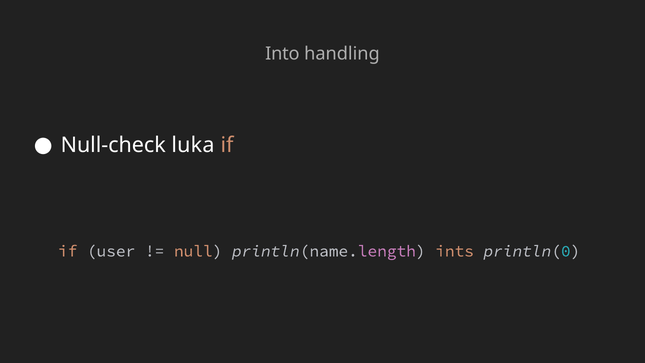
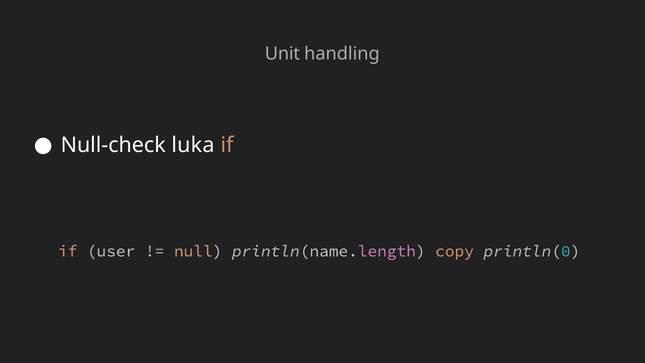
Into: Into -> Unit
ints: ints -> copy
